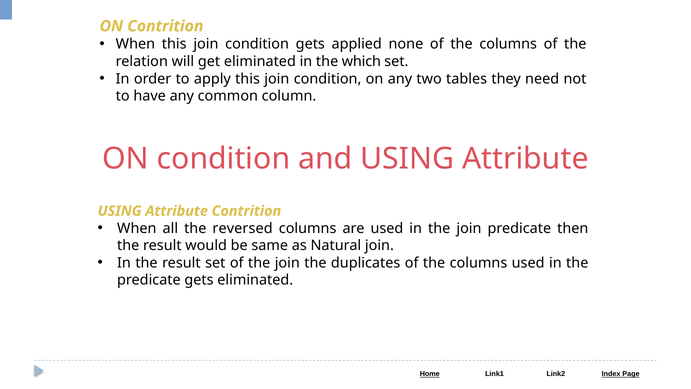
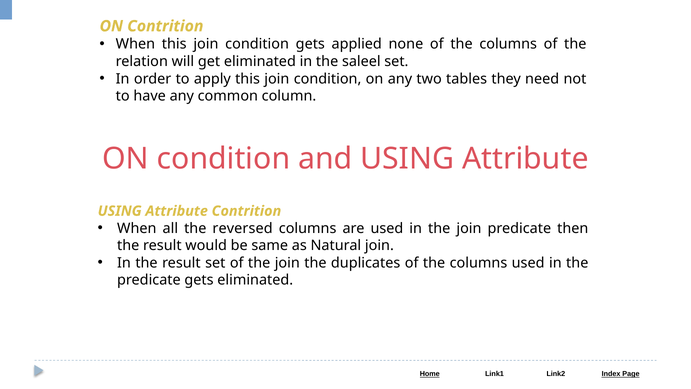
which: which -> saleel
